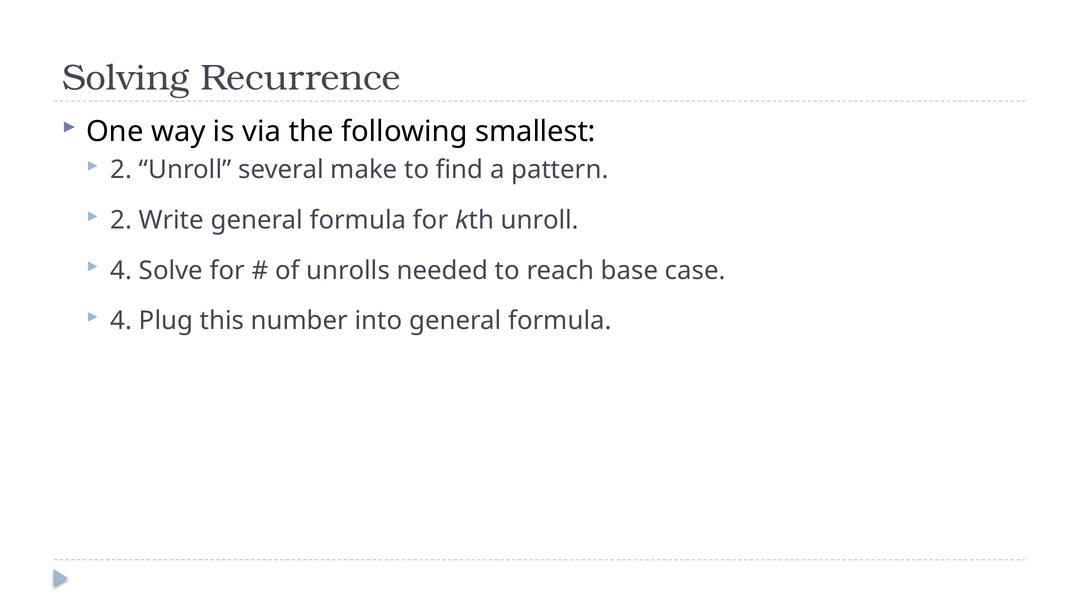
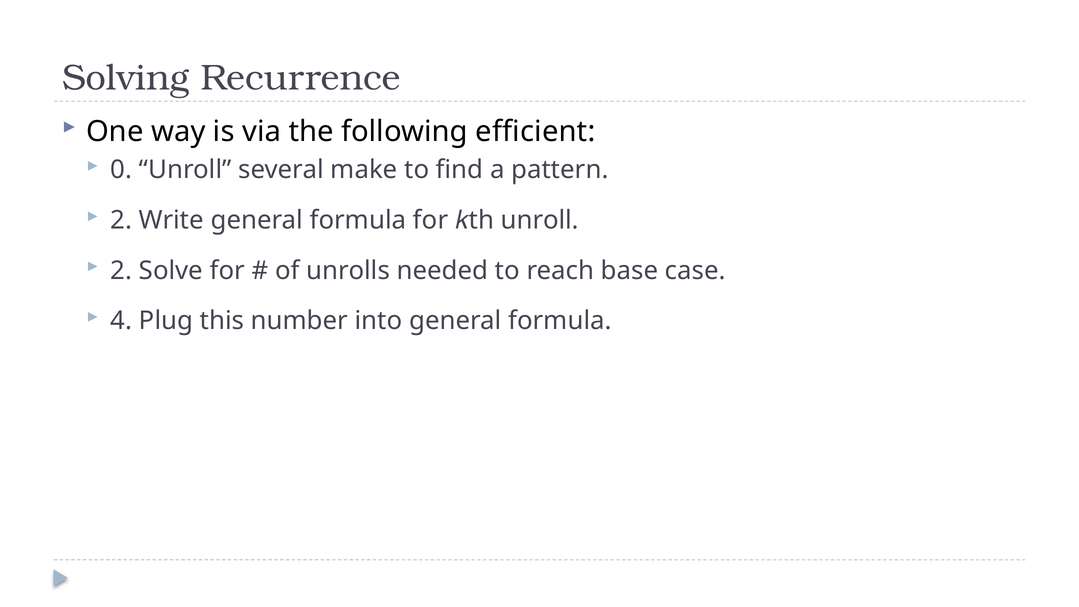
smallest: smallest -> efficient
2 at (121, 170): 2 -> 0
4 at (121, 271): 4 -> 2
